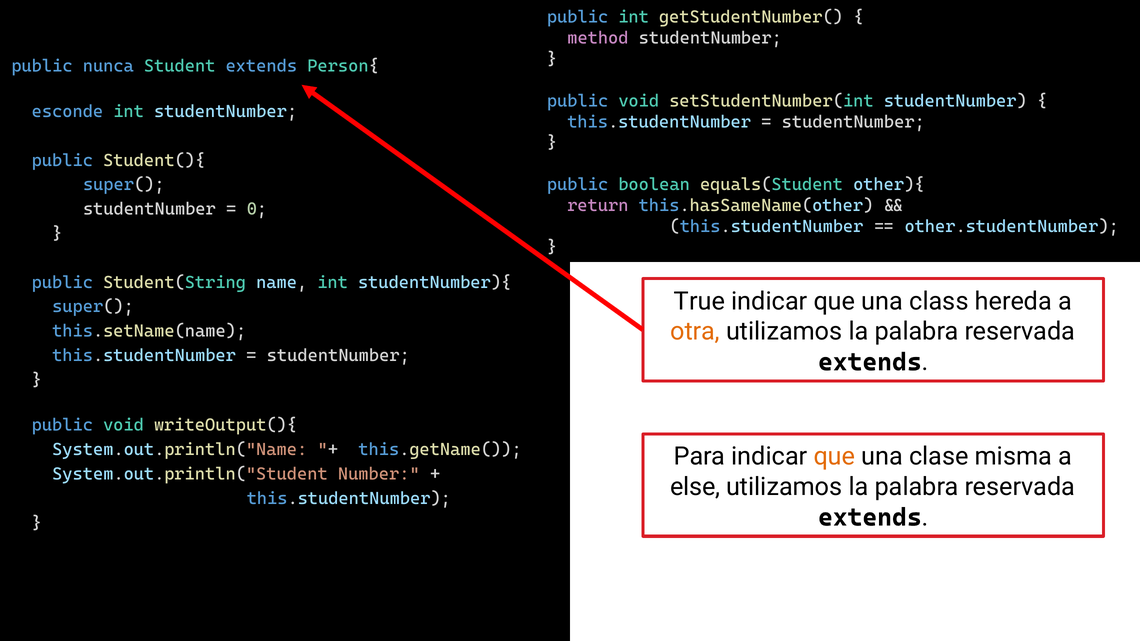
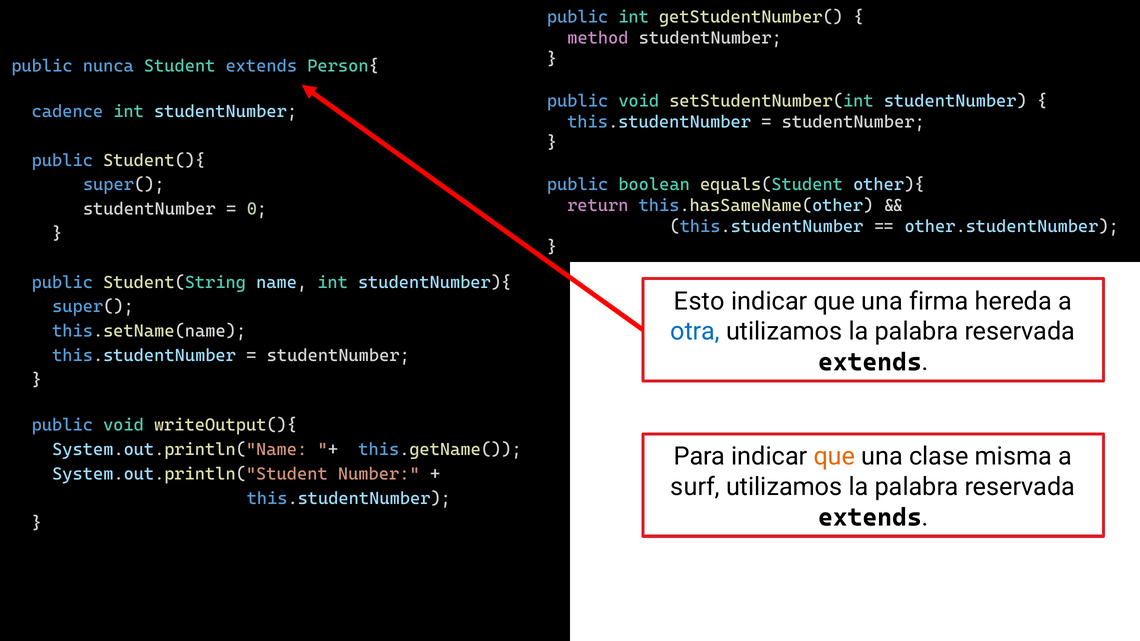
esconde: esconde -> cadence
True: True -> Esto
class: class -> firma
otra colour: orange -> blue
else: else -> surf
